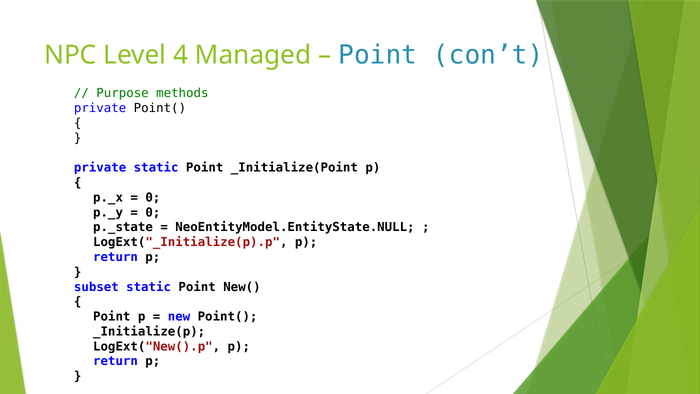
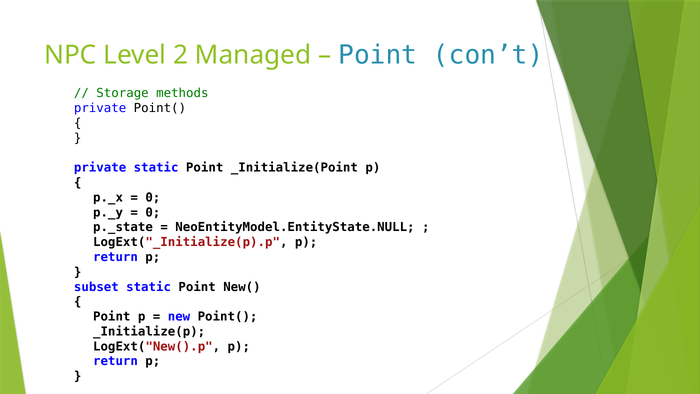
4: 4 -> 2
Purpose: Purpose -> Storage
